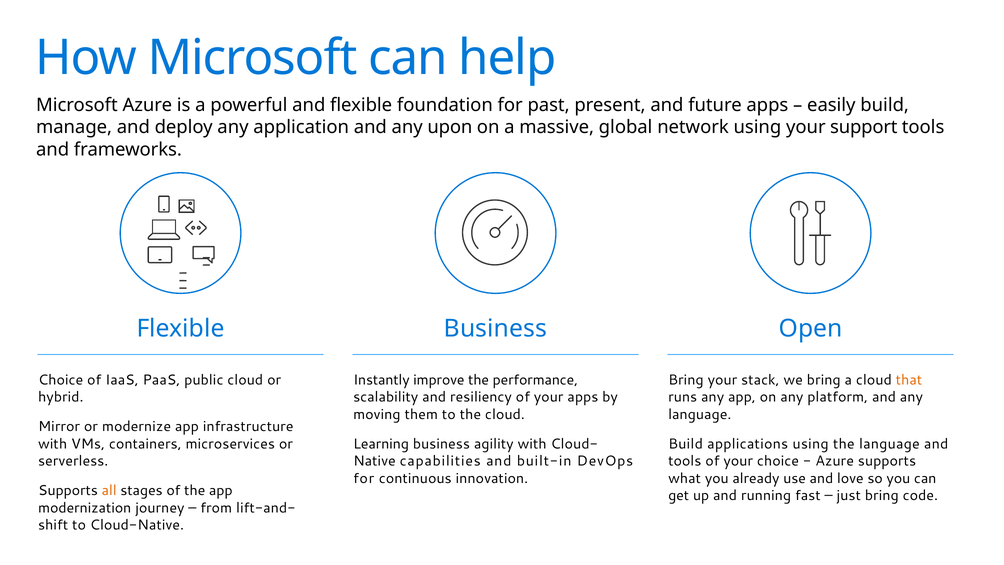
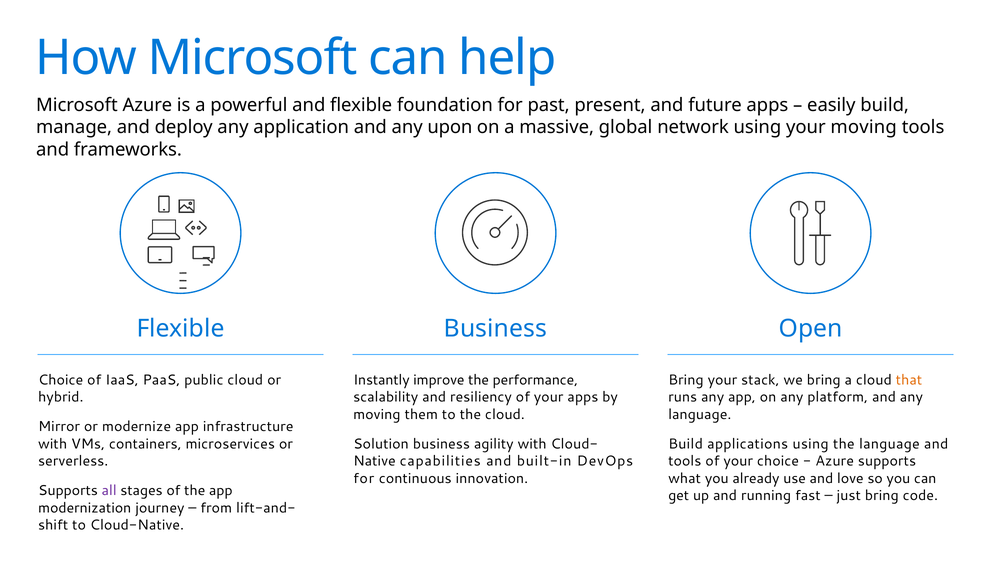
your support: support -> moving
Learning: Learning -> Solution
all colour: orange -> purple
